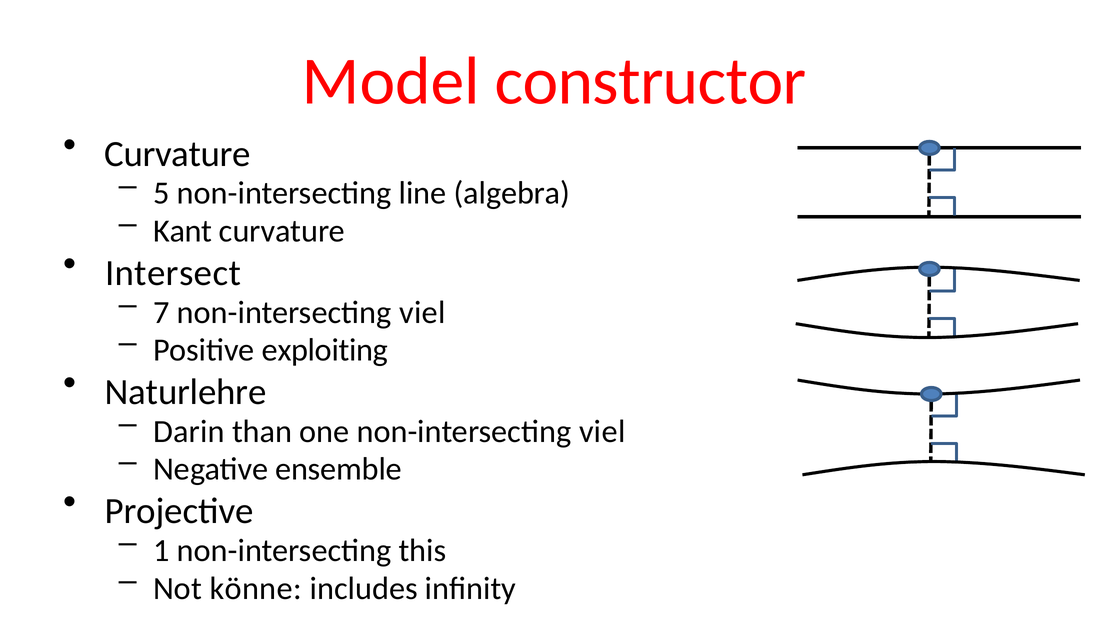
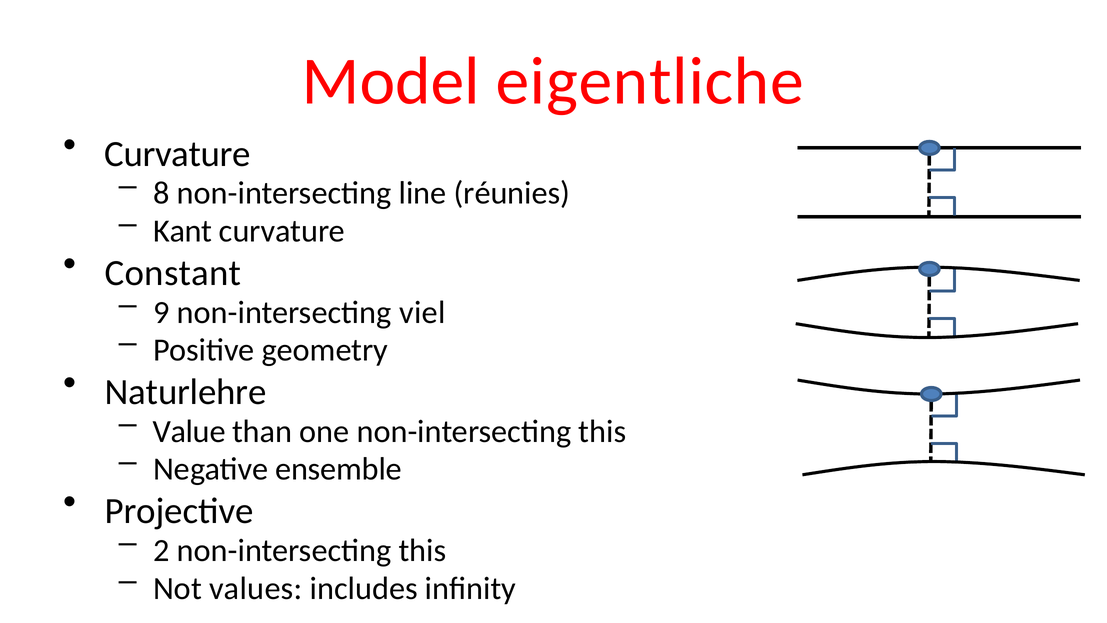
constructor: constructor -> eigentliche
5: 5 -> 8
algebra: algebra -> réunies
Intersect: Intersect -> Constant
7: 7 -> 9
exploiting: exploiting -> geometry
Darin: Darin -> Value
one non-intersecting viel: viel -> this
1: 1 -> 2
könne: könne -> values
